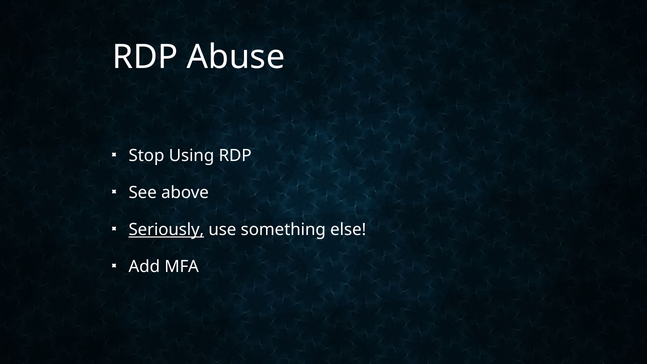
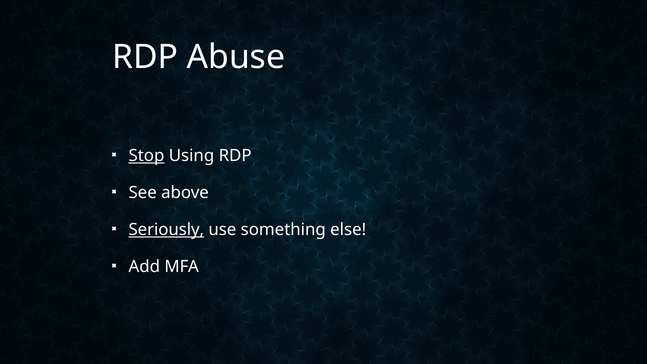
Stop underline: none -> present
